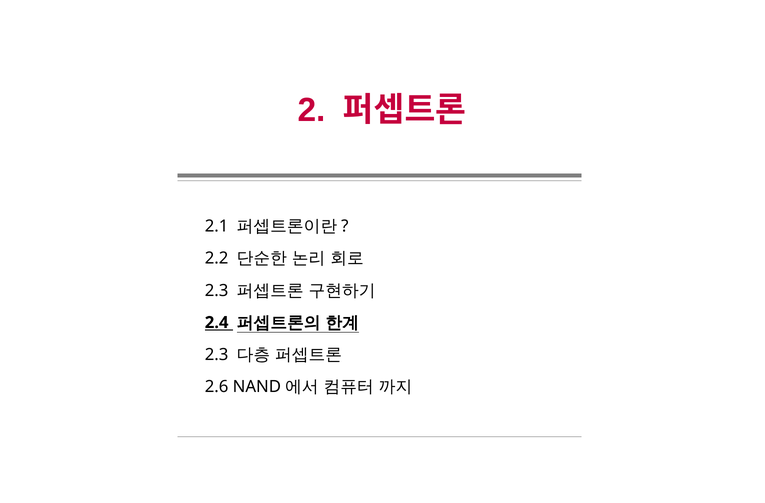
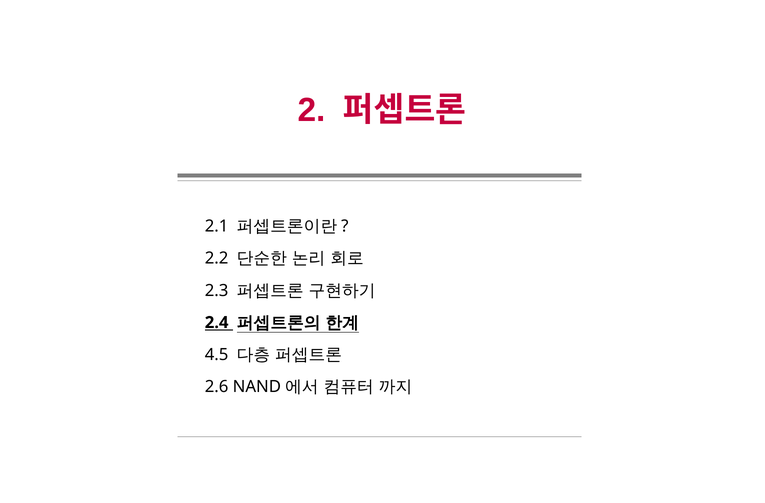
2.3 at (217, 354): 2.3 -> 4.5
